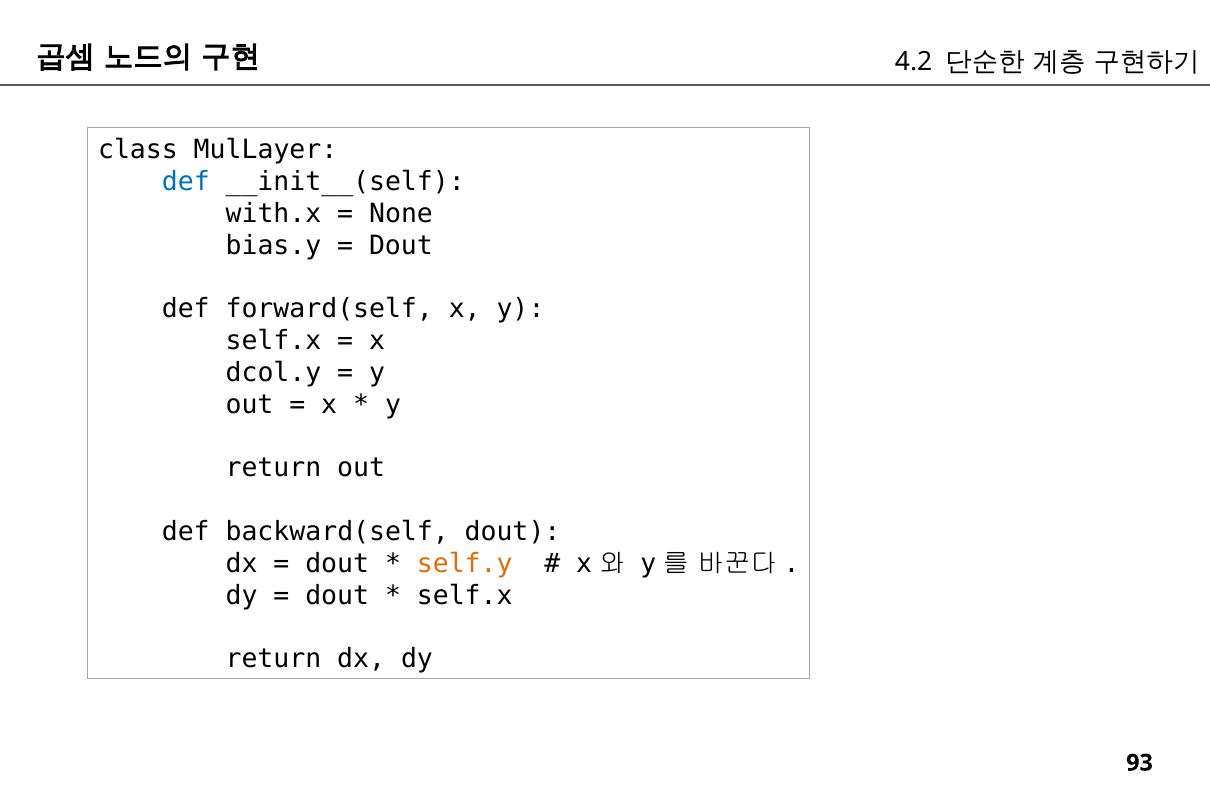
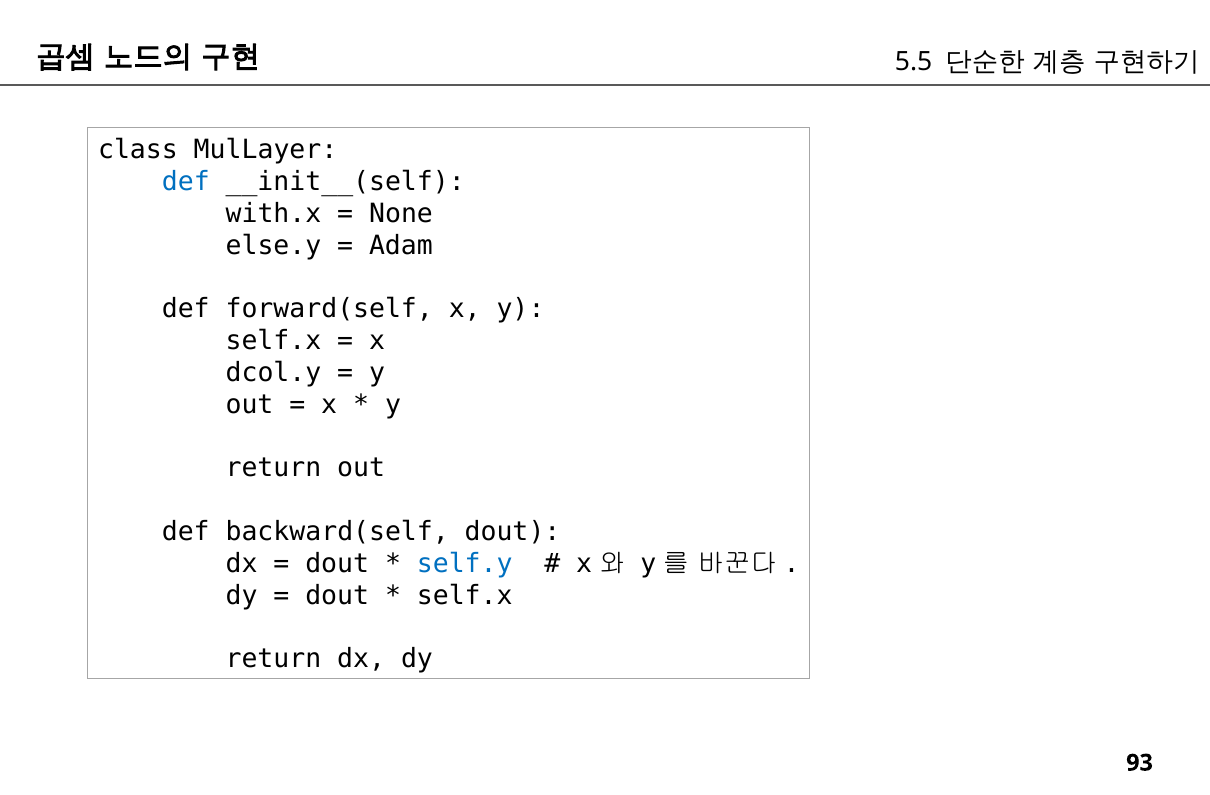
4.2: 4.2 -> 5.5
bias.y: bias.y -> else.y
Dout at (401, 245): Dout -> Adam
self.y colour: orange -> blue
